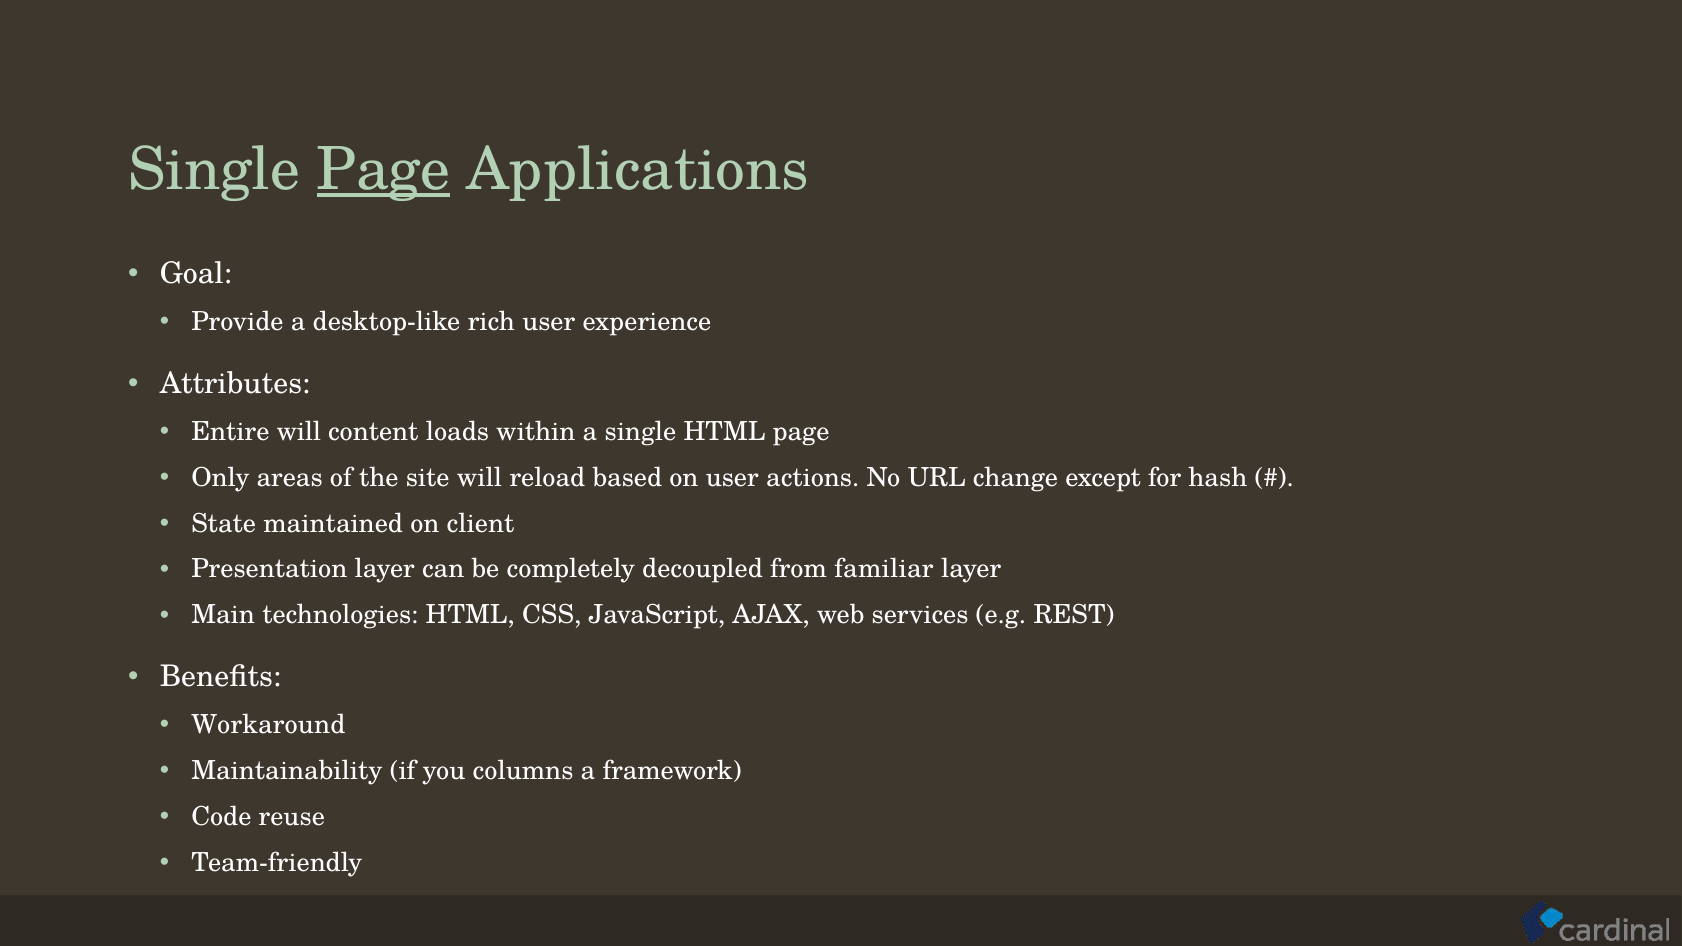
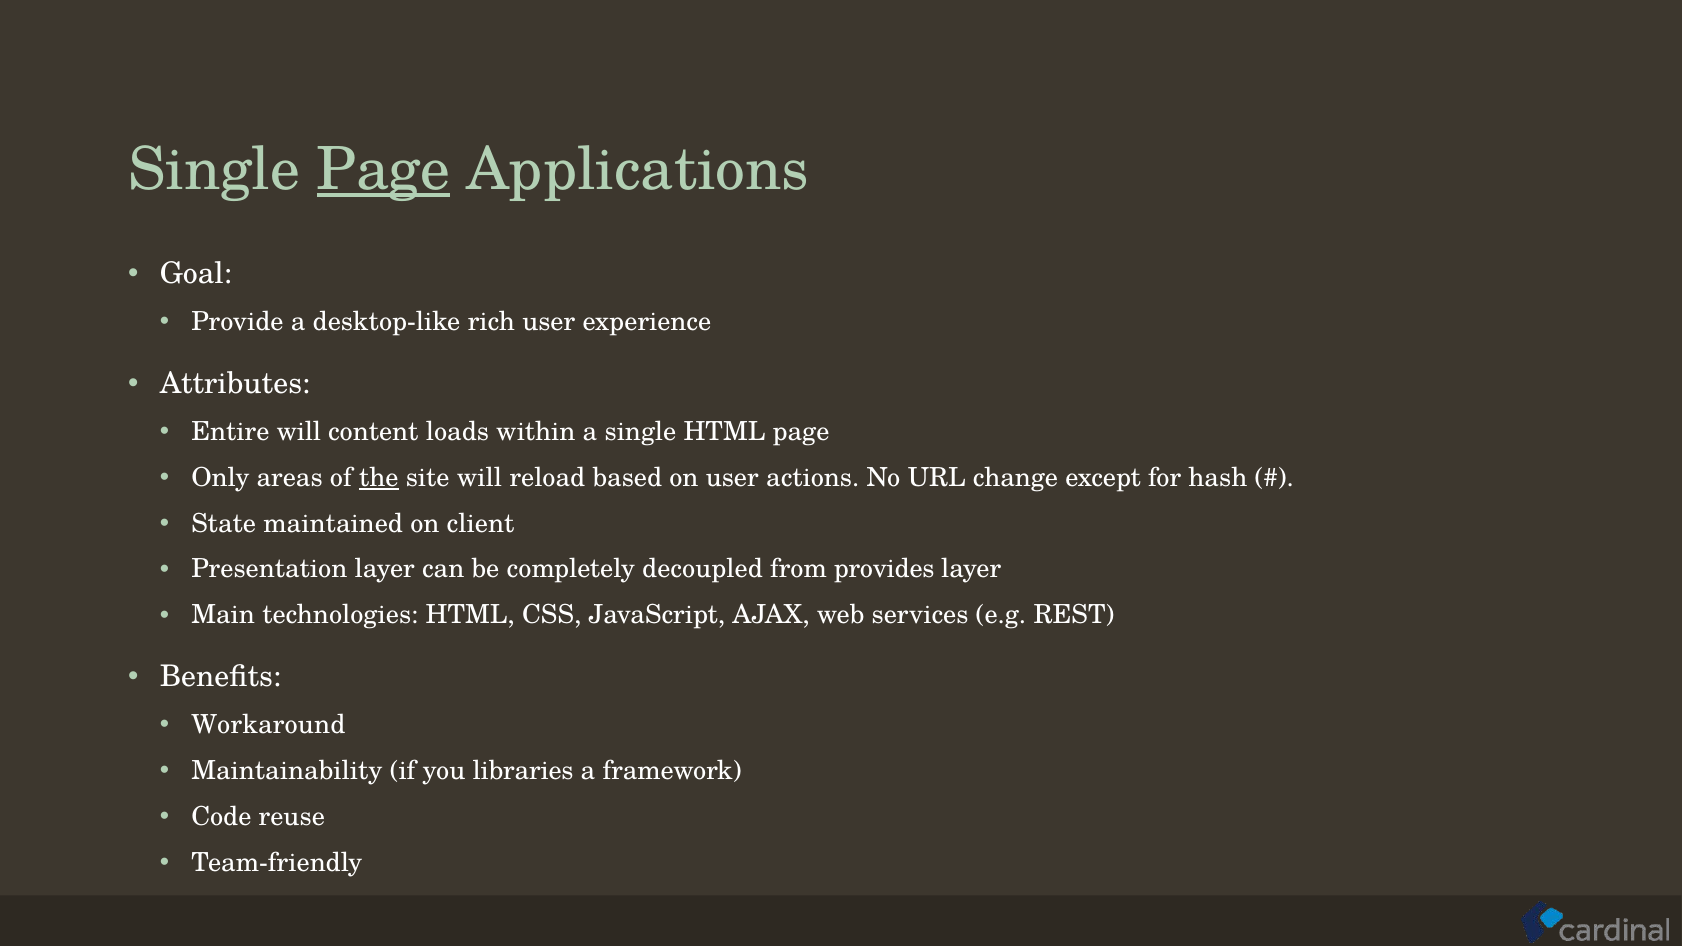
the underline: none -> present
familiar: familiar -> provides
columns: columns -> libraries
